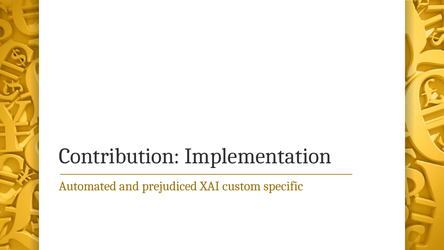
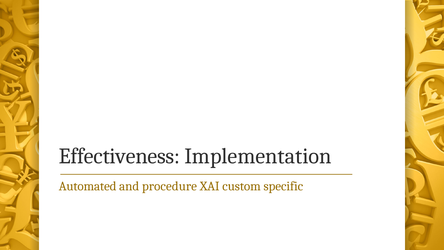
Contribution: Contribution -> Effectiveness
prejudiced: prejudiced -> procedure
